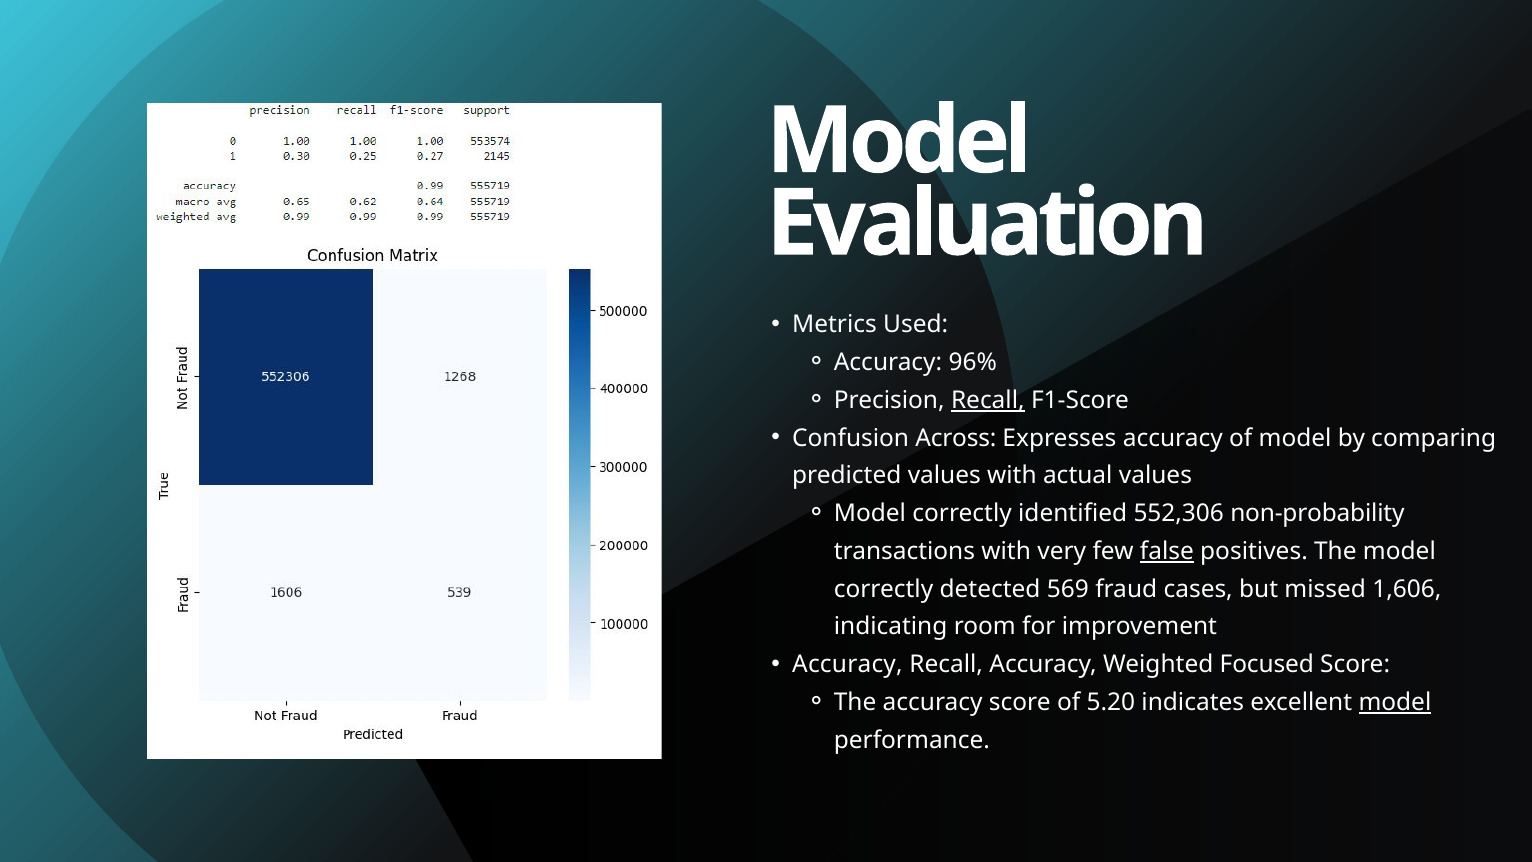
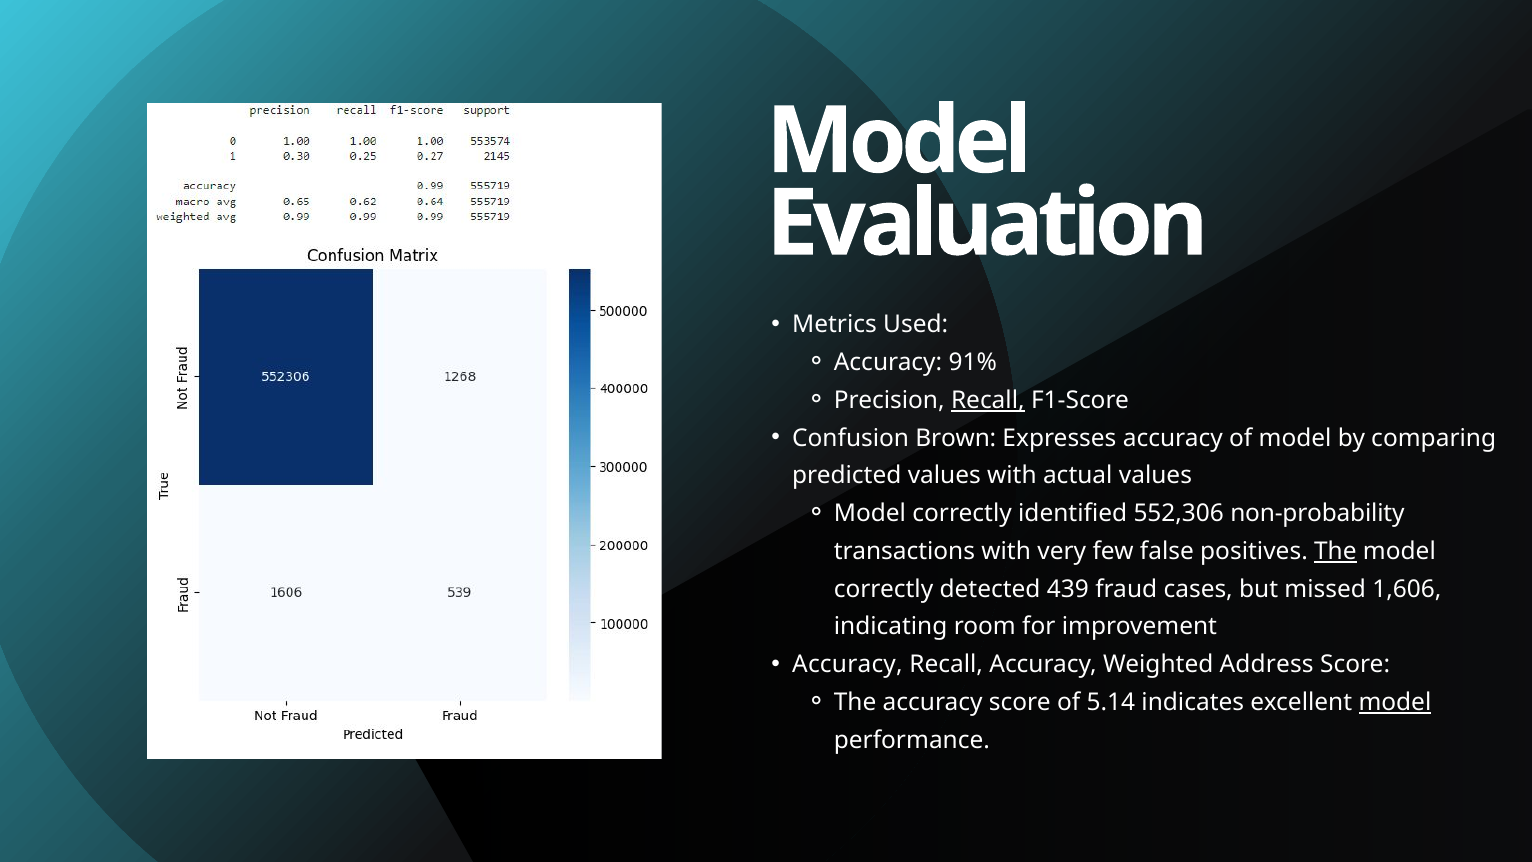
96%: 96% -> 91%
Across: Across -> Brown
false underline: present -> none
The at (1335, 551) underline: none -> present
569: 569 -> 439
Focused: Focused -> Address
5.20: 5.20 -> 5.14
